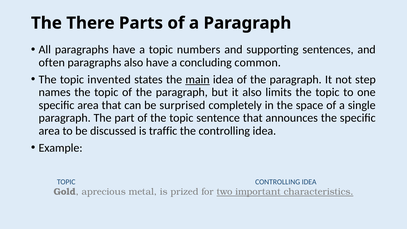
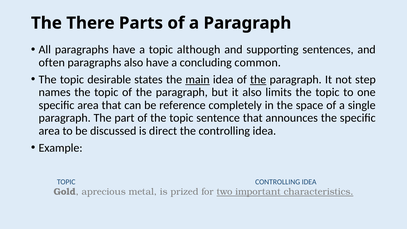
numbers: numbers -> although
invented: invented -> desirable
the at (258, 79) underline: none -> present
surprised: surprised -> reference
traffic: traffic -> direct
